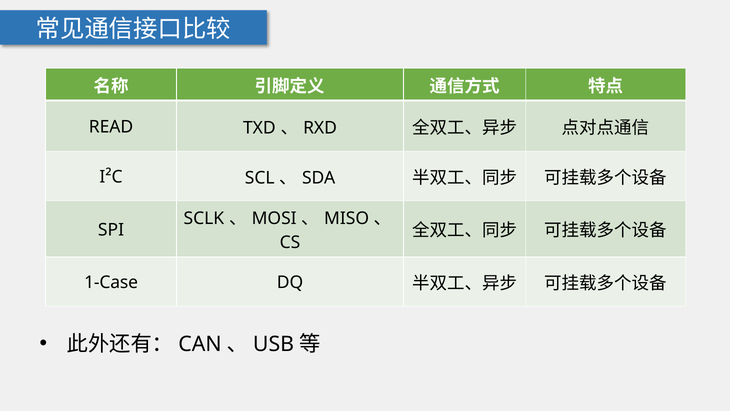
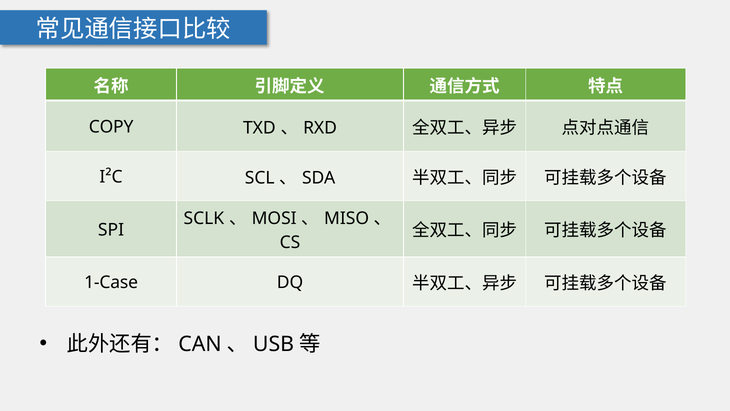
READ: READ -> COPY
